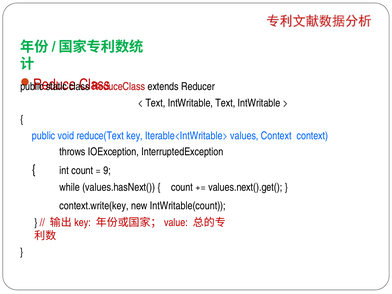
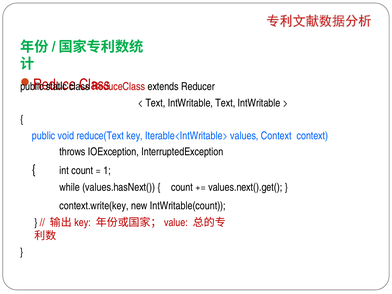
9: 9 -> 1
